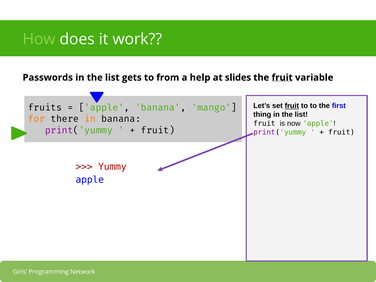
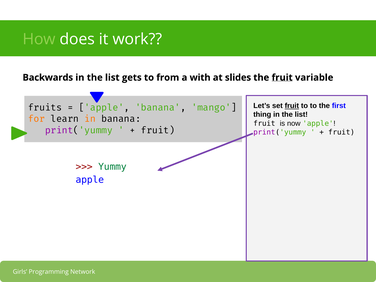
Passwords: Passwords -> Backwards
help: help -> with
there: there -> learn
Yummy colour: red -> green
